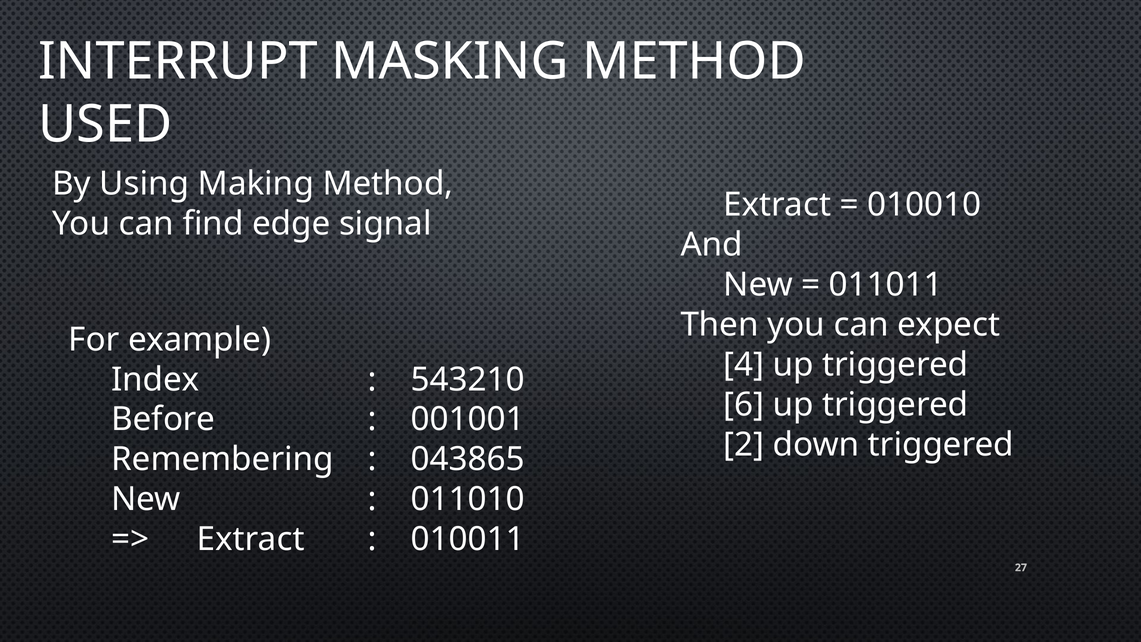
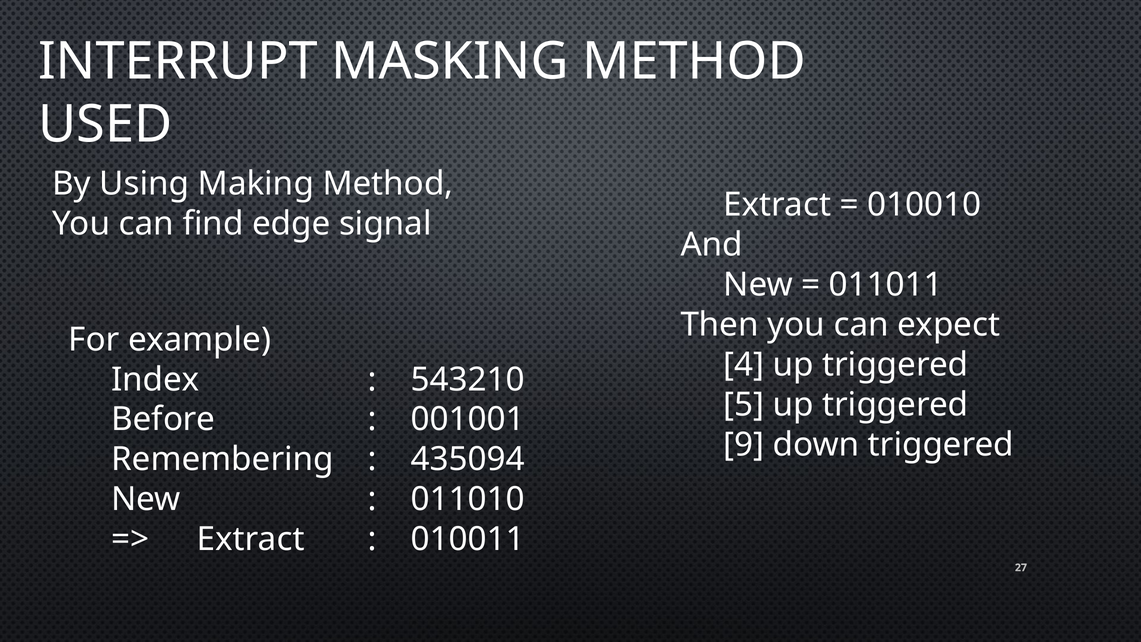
6: 6 -> 5
2: 2 -> 9
043865: 043865 -> 435094
